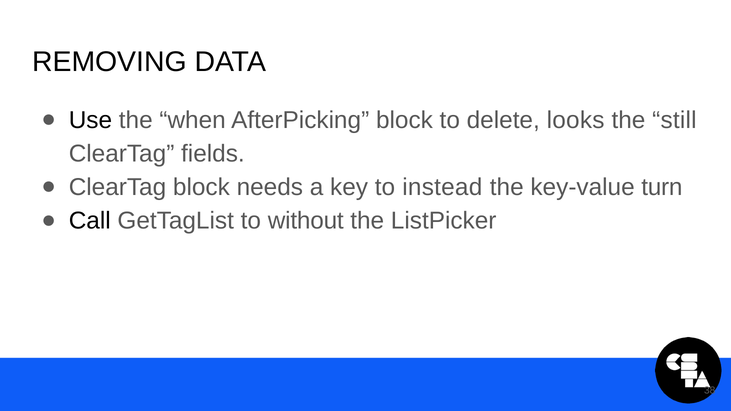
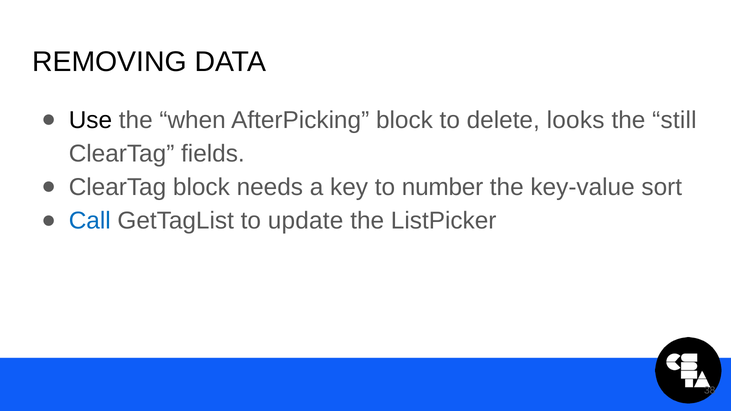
instead: instead -> number
turn: turn -> sort
Call colour: black -> blue
without: without -> update
